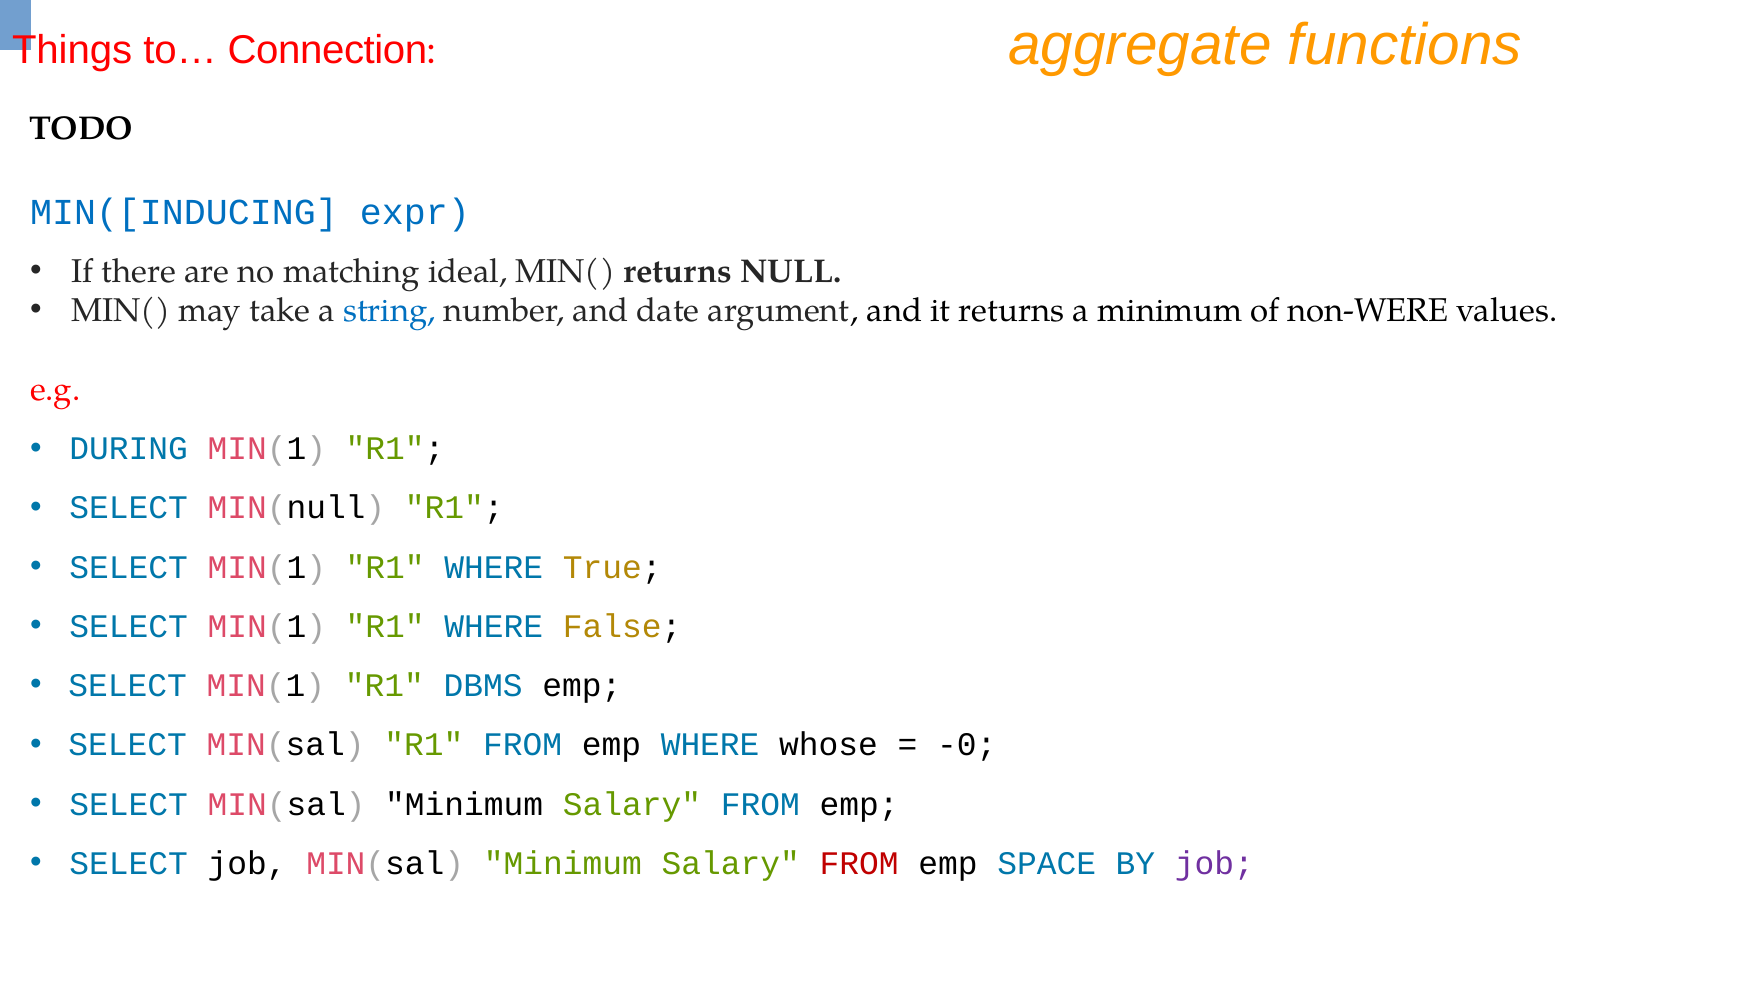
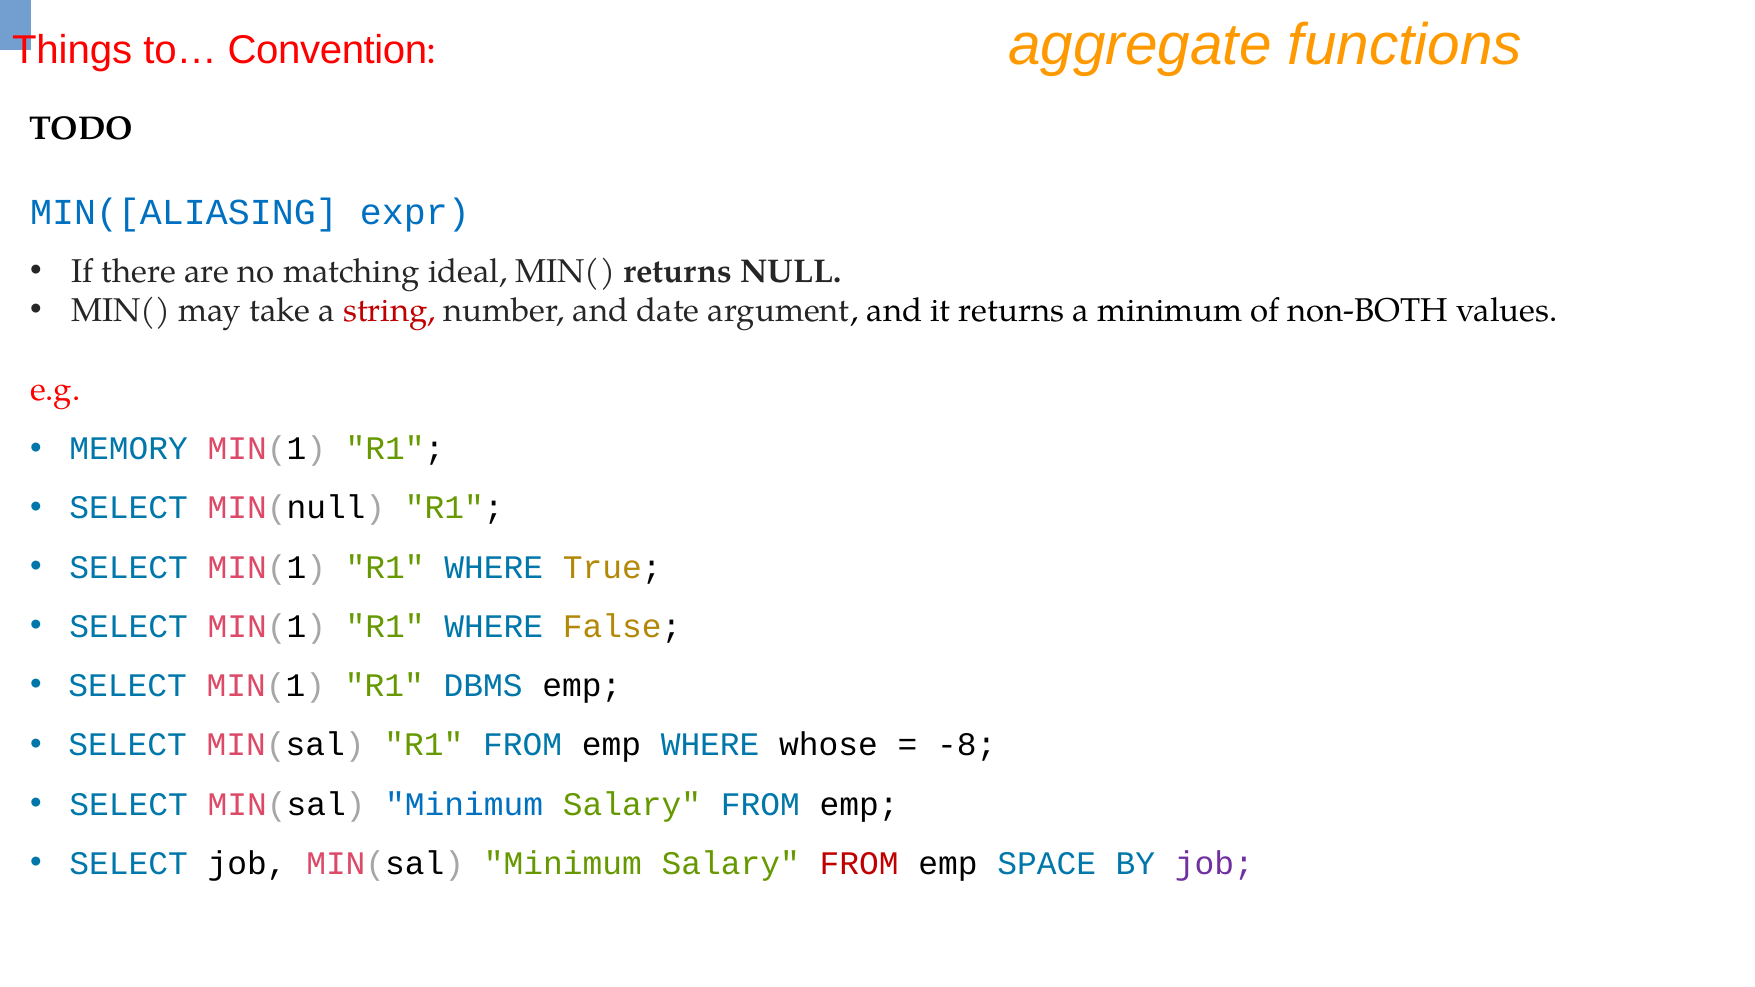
Connection: Connection -> Convention
MIN([INDUCING: MIN([INDUCING -> MIN([ALIASING
string colour: blue -> red
non-WERE: non-WERE -> non-BOTH
DURING: DURING -> MEMORY
-0: -0 -> -8
Minimum at (464, 804) colour: black -> blue
